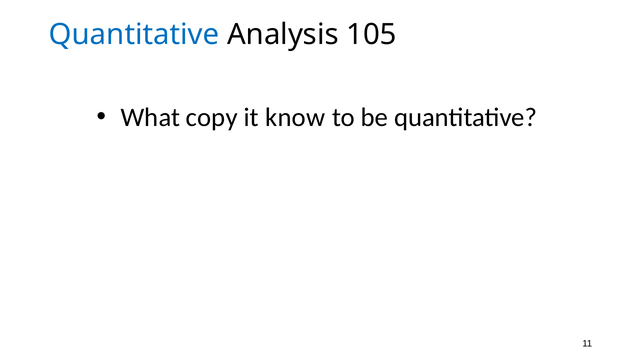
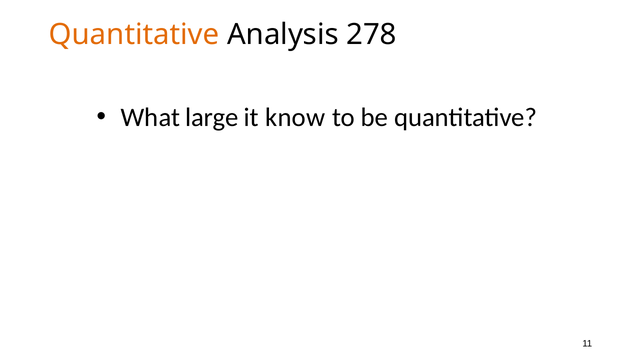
Quantitative at (134, 35) colour: blue -> orange
105: 105 -> 278
copy: copy -> large
